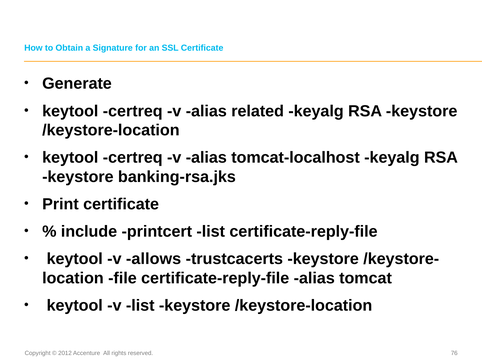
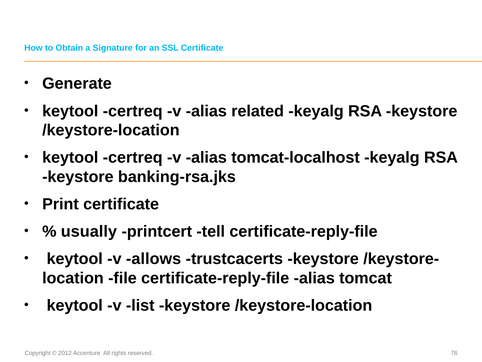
include: include -> usually
printcert list: list -> tell
